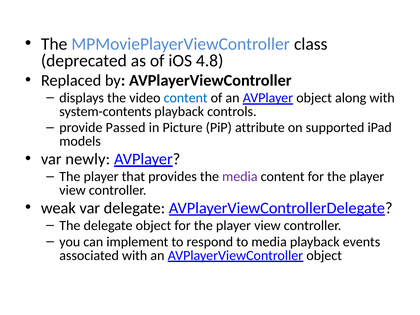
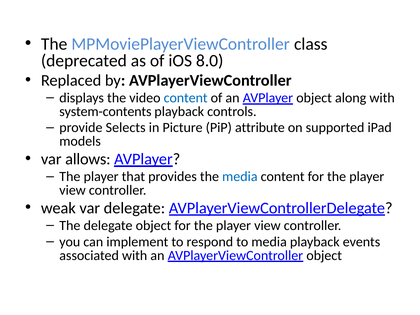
4.8: 4.8 -> 8.0
Passed: Passed -> Selects
newly: newly -> allows
media at (240, 177) colour: purple -> blue
